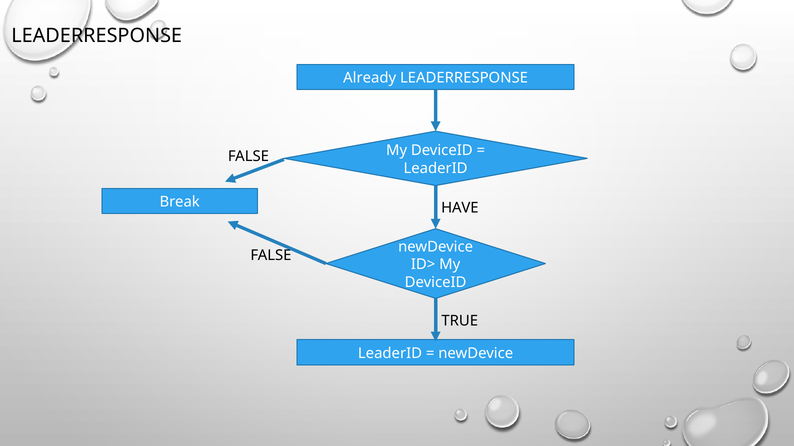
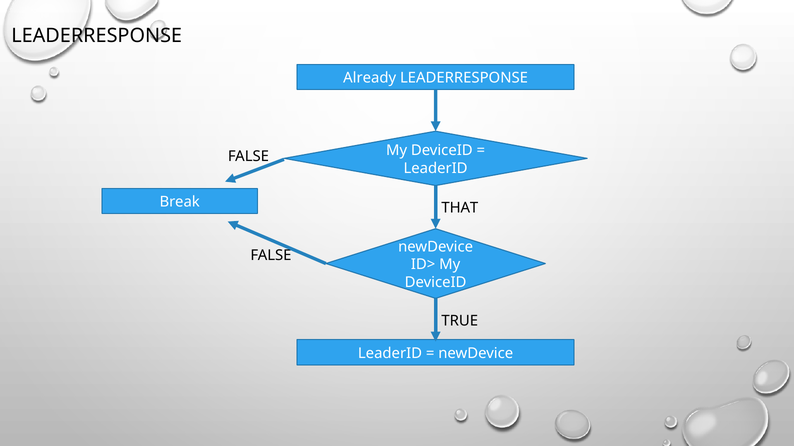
HAVE: HAVE -> THAT
